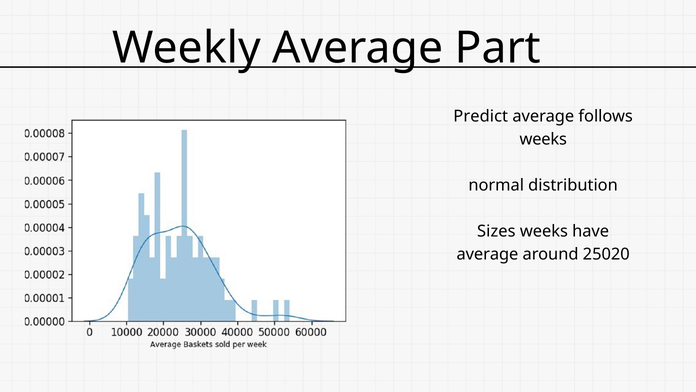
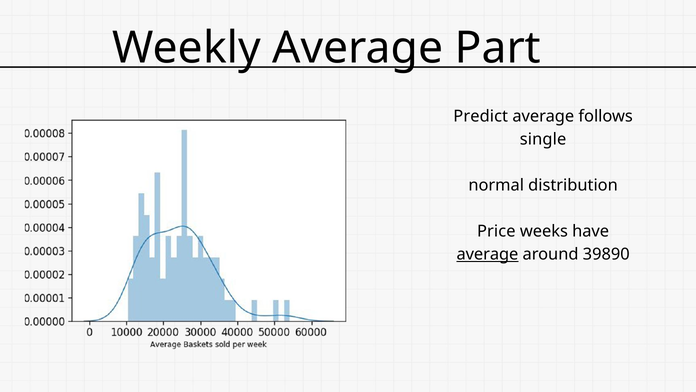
weeks at (543, 139): weeks -> single
Sizes: Sizes -> Price
average at (487, 254) underline: none -> present
25020: 25020 -> 39890
